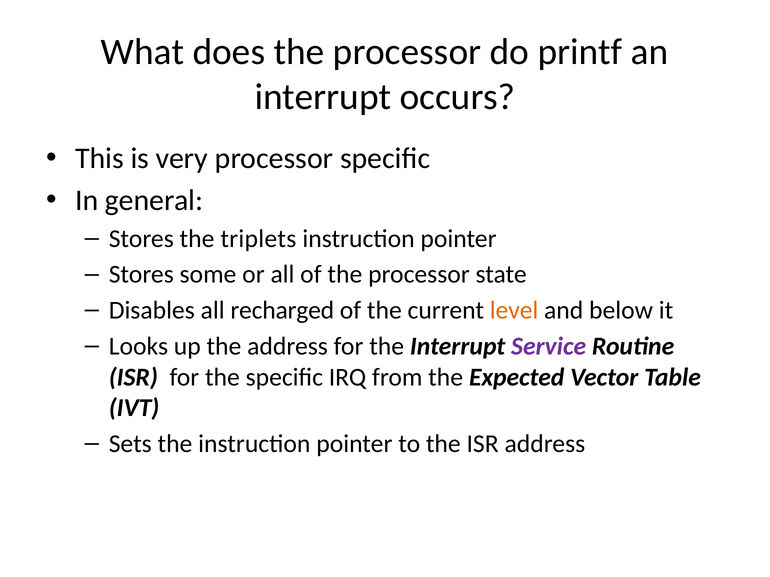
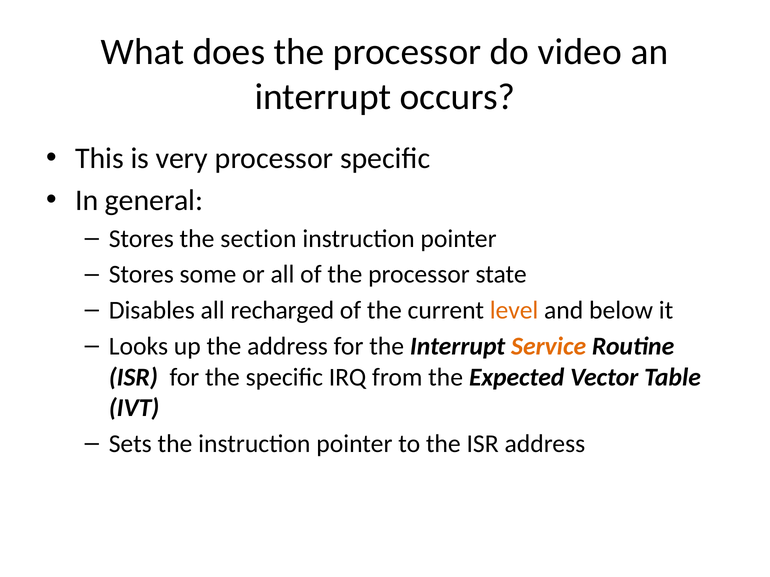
printf: printf -> video
triplets: triplets -> section
Service colour: purple -> orange
